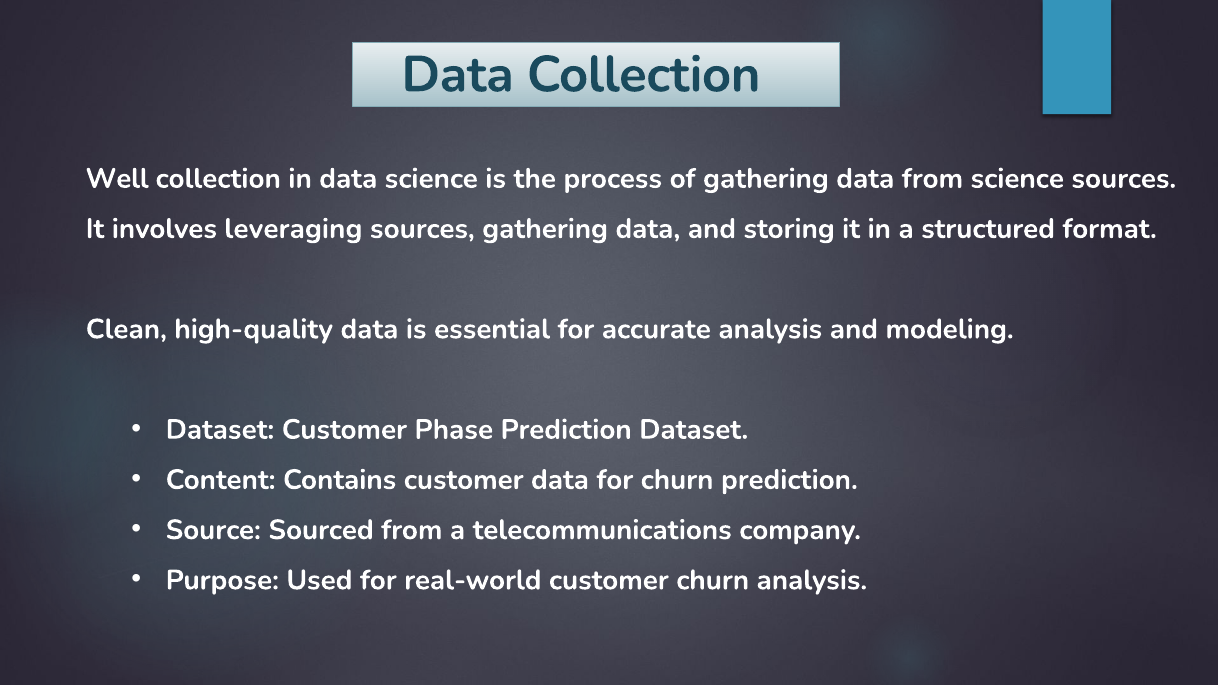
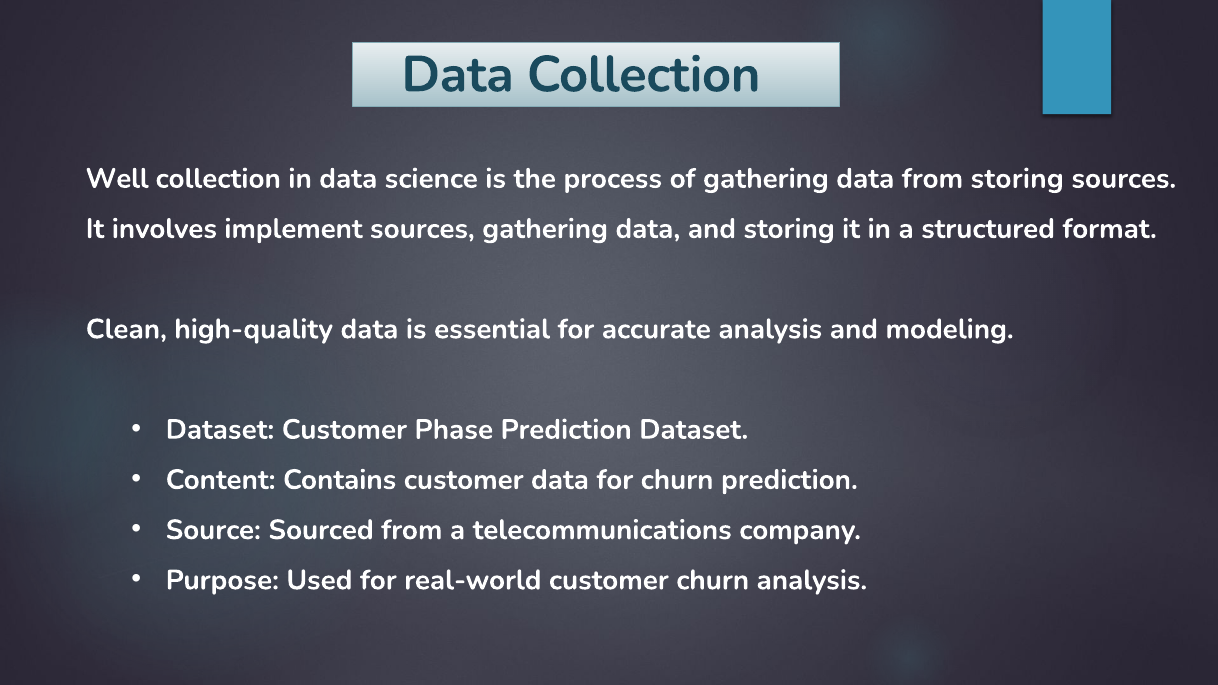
from science: science -> storing
leveraging: leveraging -> implement
